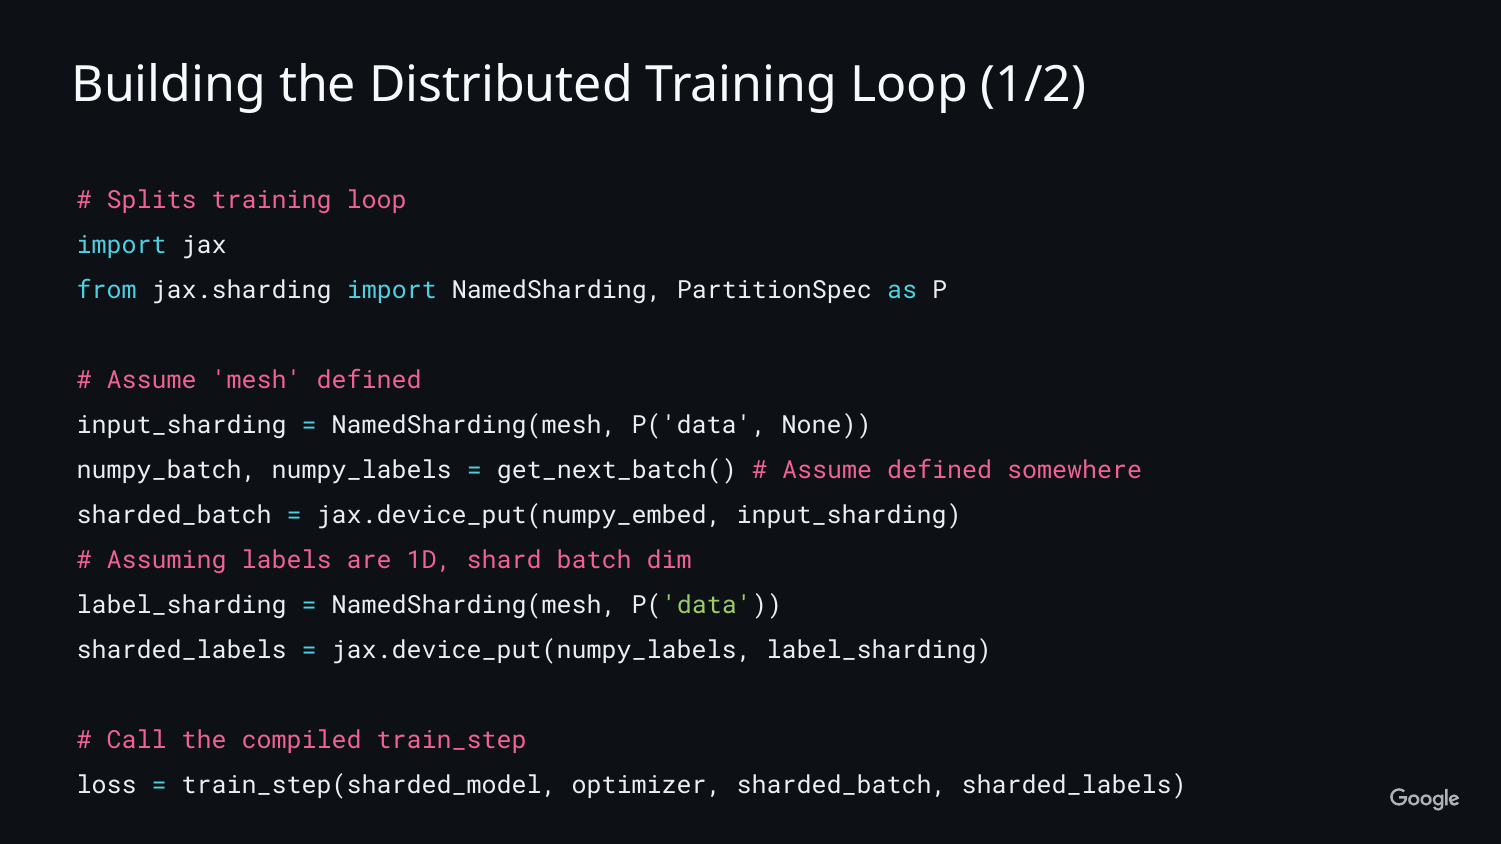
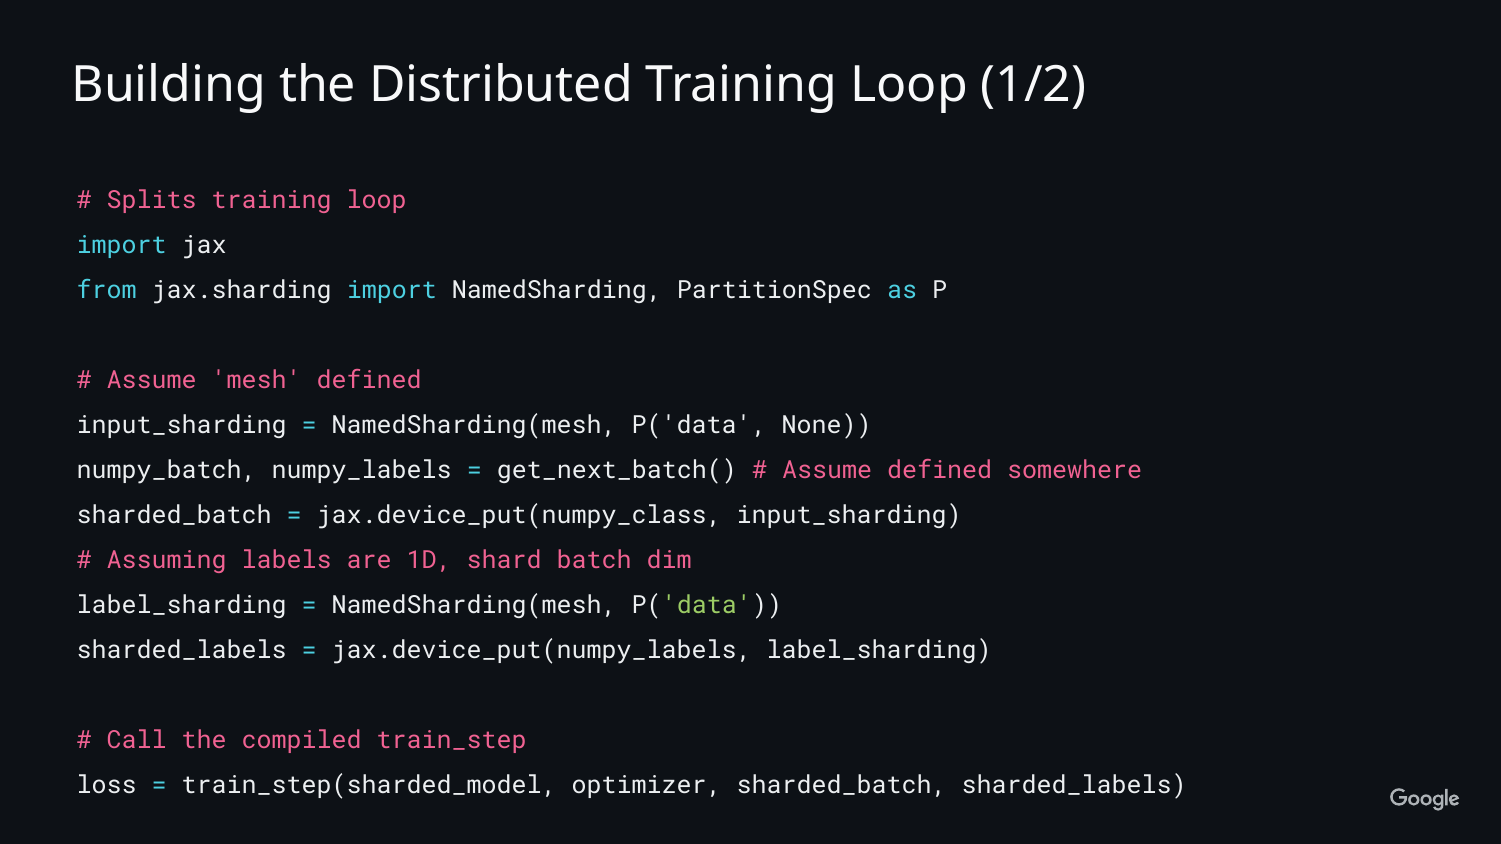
jax.device_put(numpy_embed: jax.device_put(numpy_embed -> jax.device_put(numpy_class
